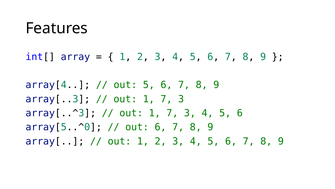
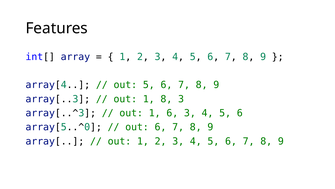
7 at (166, 99): 7 -> 8
7 at (172, 113): 7 -> 6
